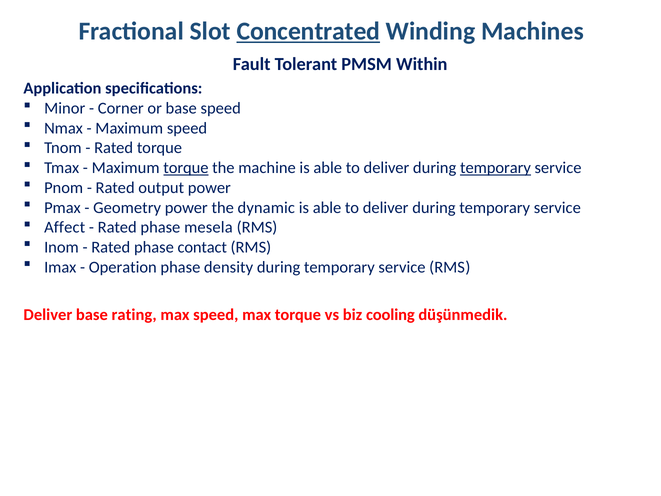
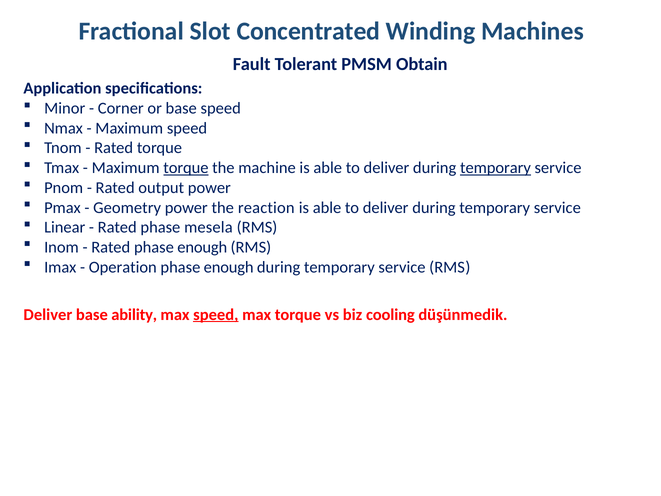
Concentrated underline: present -> none
Within: Within -> Obtain
dynamic: dynamic -> reaction
Affect: Affect -> Linear
Rated phase contact: contact -> enough
density at (229, 267): density -> enough
rating: rating -> ability
speed at (216, 314) underline: none -> present
